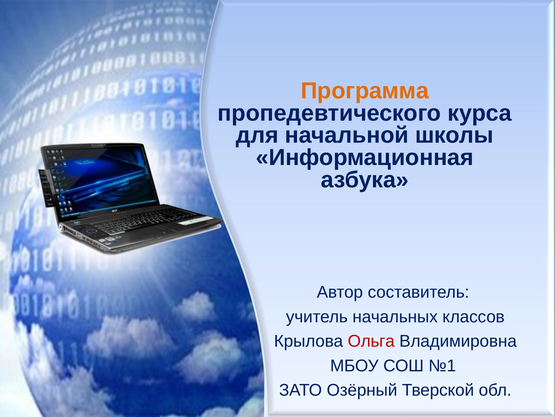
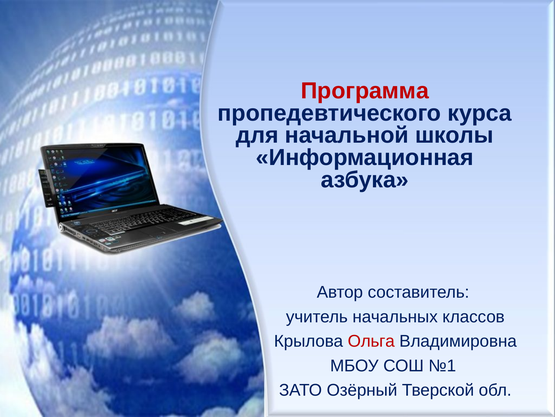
Программа colour: orange -> red
